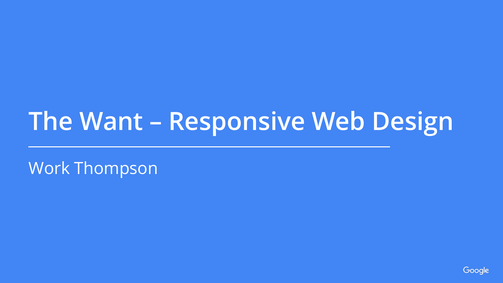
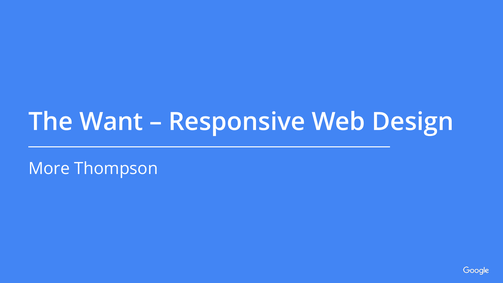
Work: Work -> More
